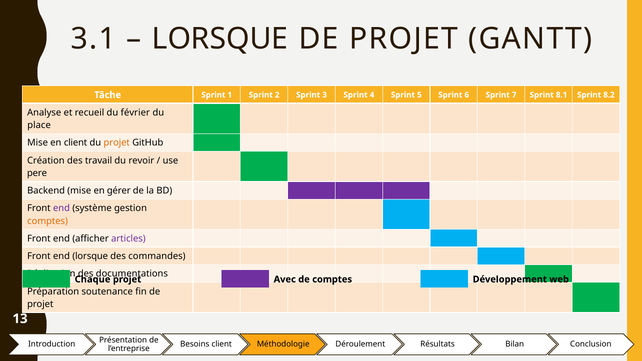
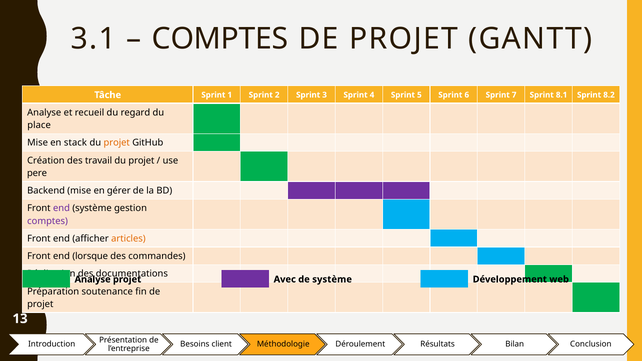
LORSQUE at (220, 39): LORSQUE -> COMPTES
février: février -> regard
en client: client -> stack
revoir at (141, 161): revoir -> projet
comptes at (48, 221) colour: orange -> purple
articles colour: purple -> orange
Chaque at (93, 279): Chaque -> Analyse
de comptes: comptes -> système
